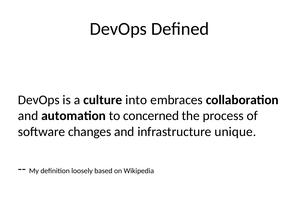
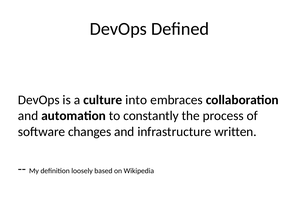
concerned: concerned -> constantly
unique: unique -> written
